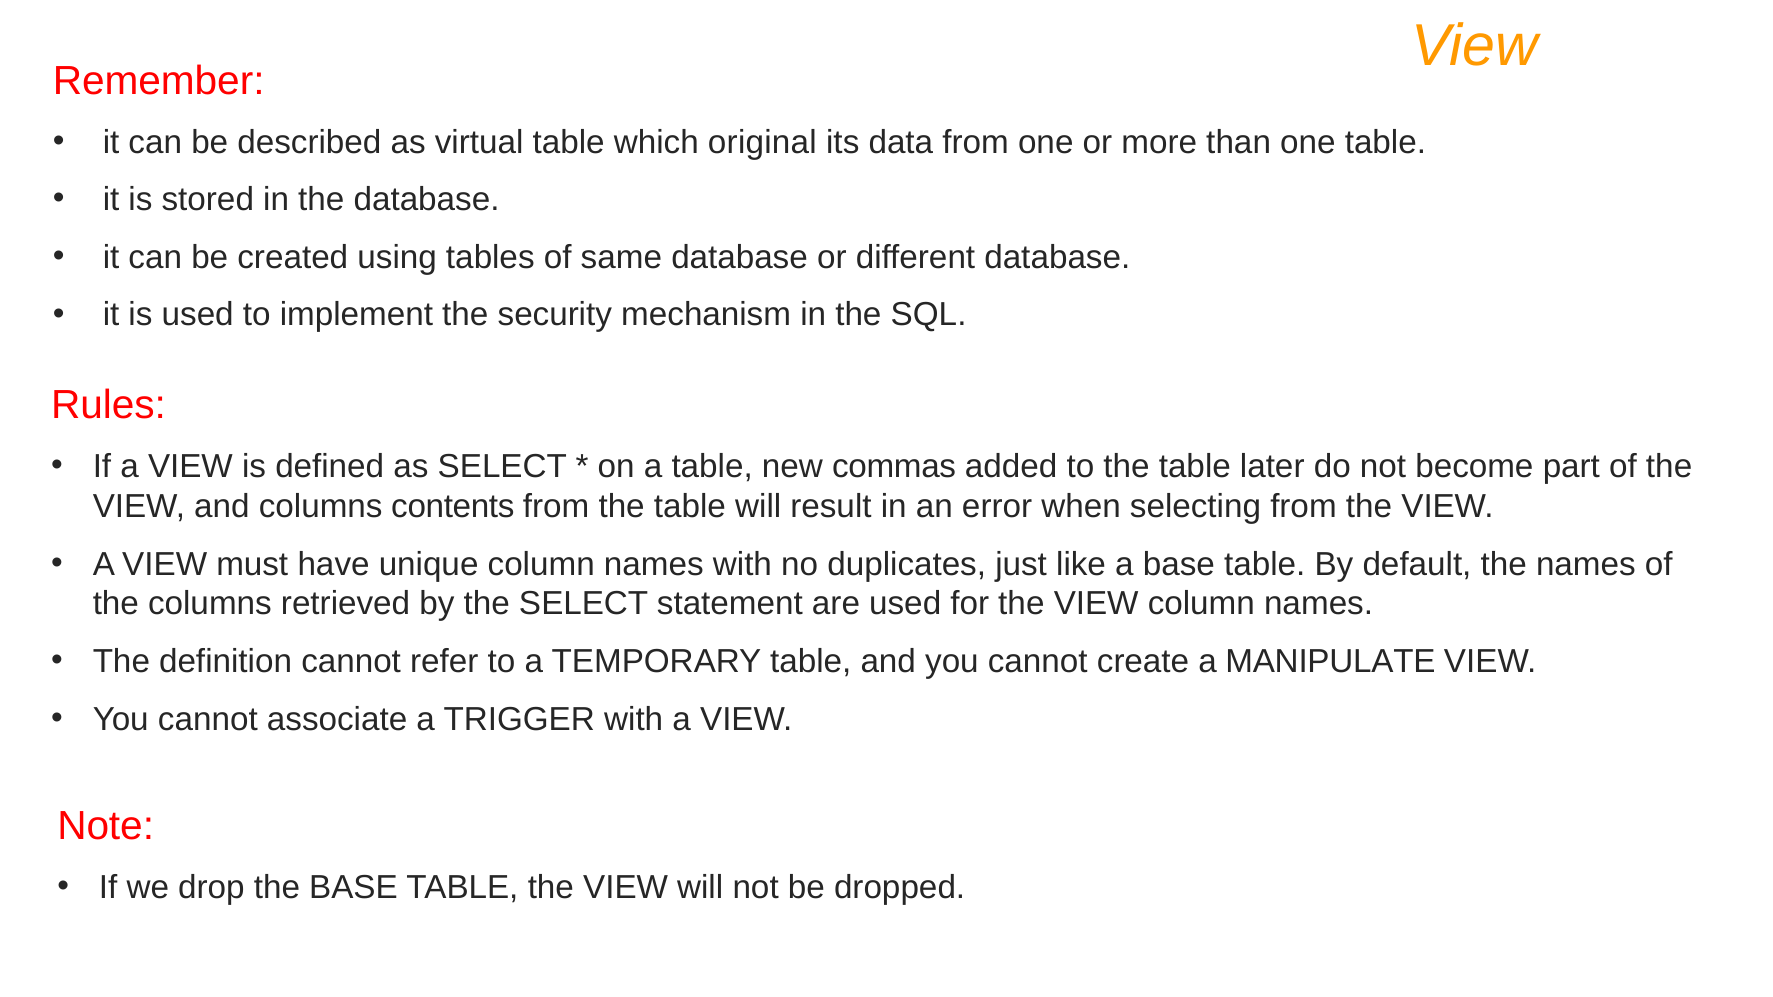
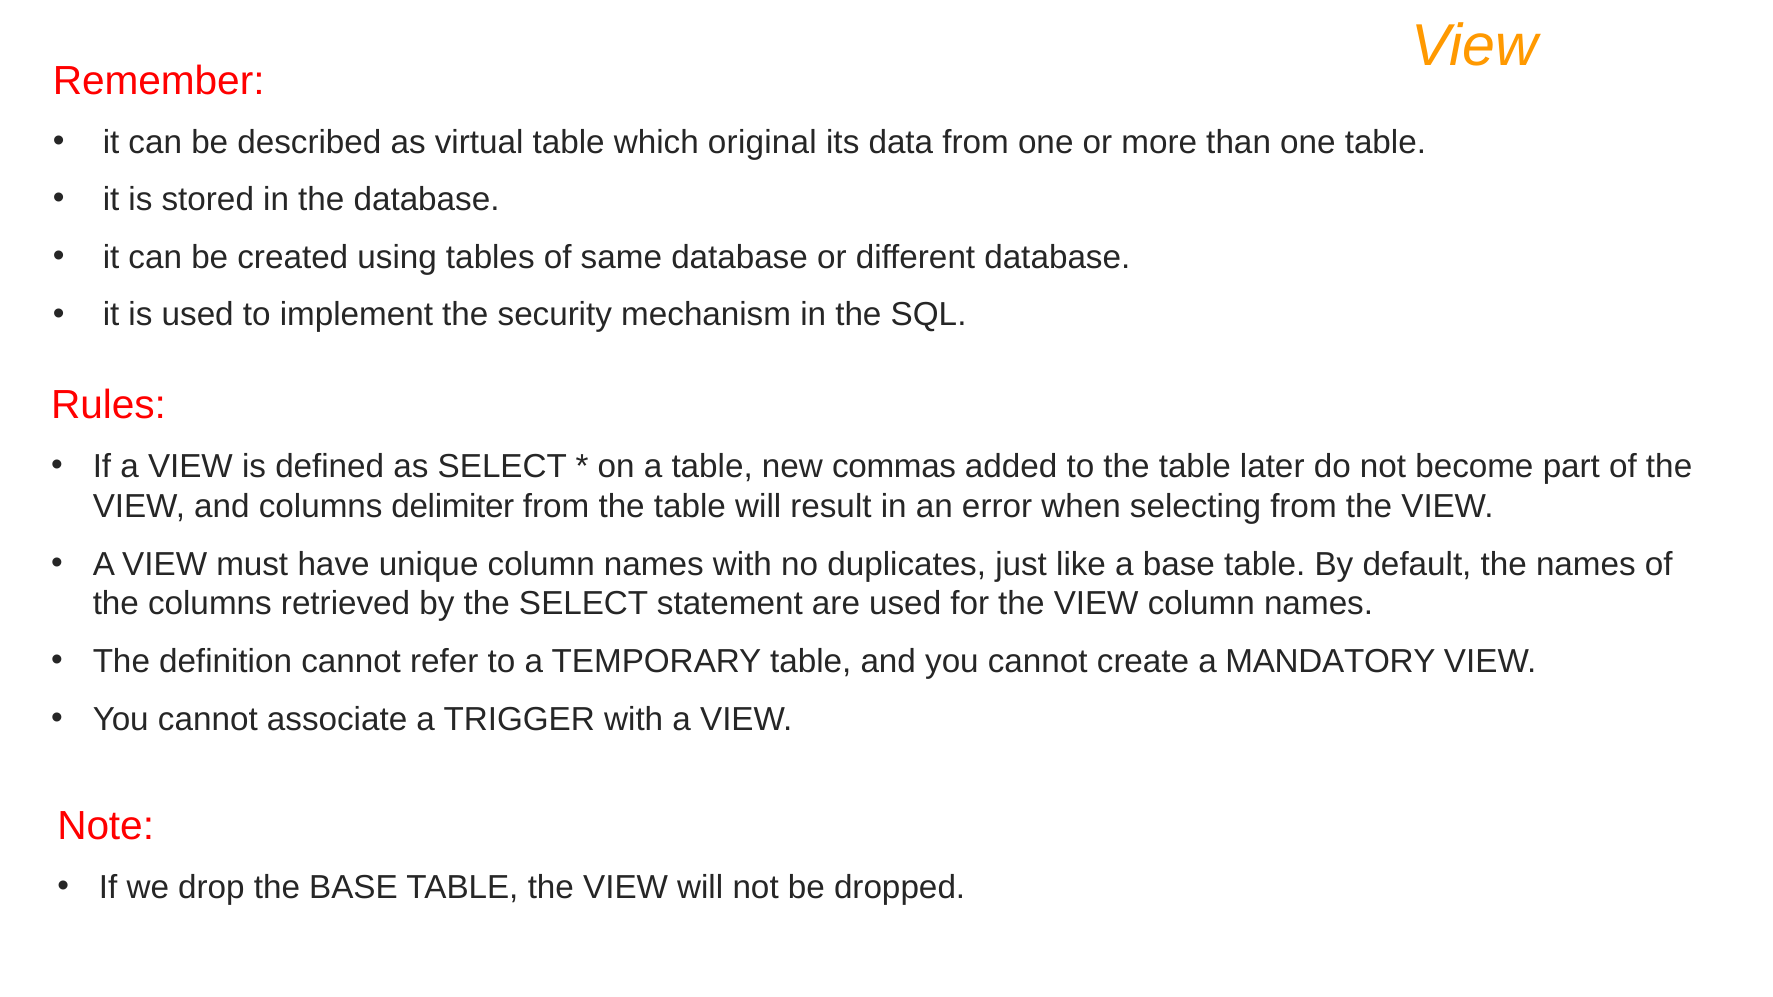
contents: contents -> delimiter
MANIPULATE: MANIPULATE -> MANDATORY
